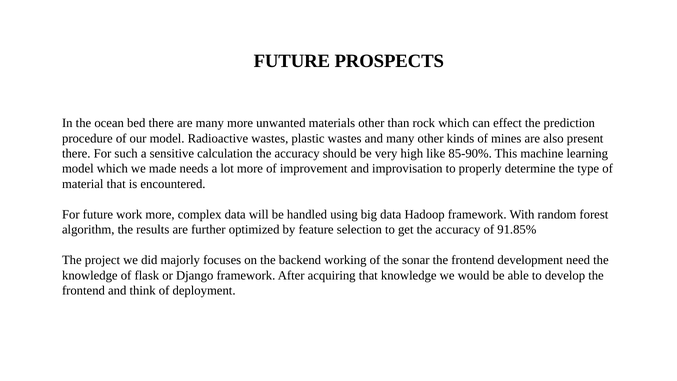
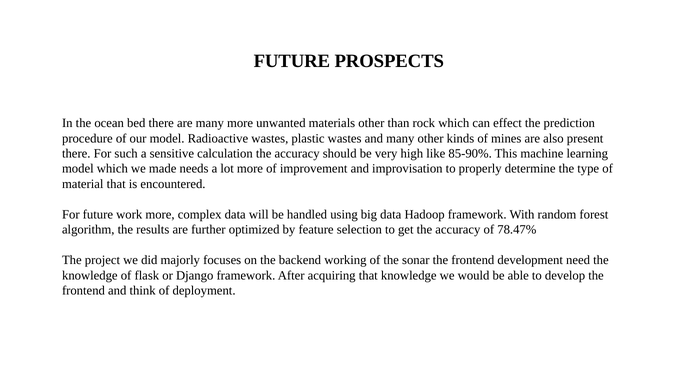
91.85%: 91.85% -> 78.47%
